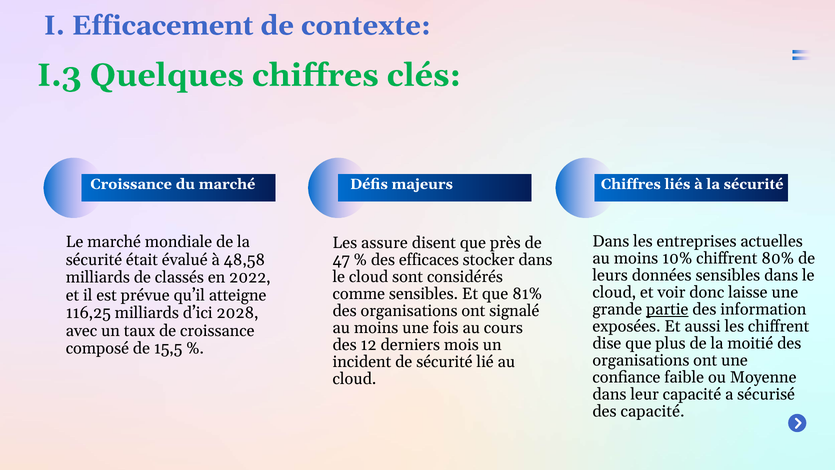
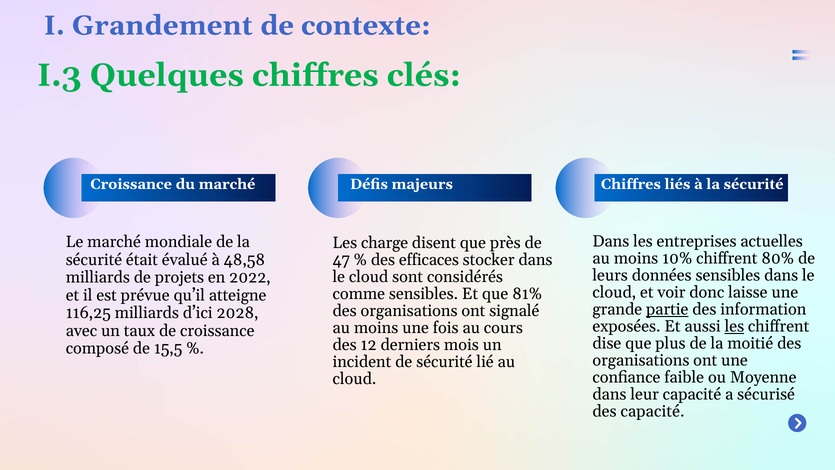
Efficacement: Efficacement -> Grandement
assure: assure -> charge
classés: classés -> projets
les at (734, 326) underline: none -> present
